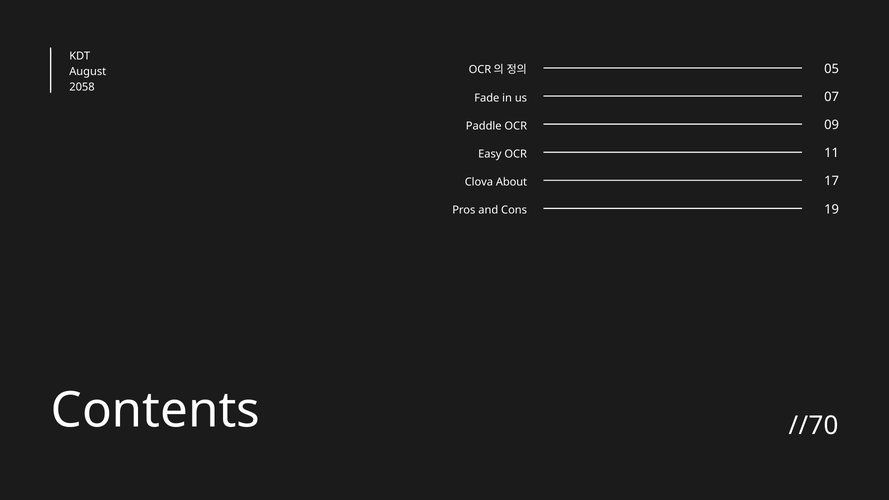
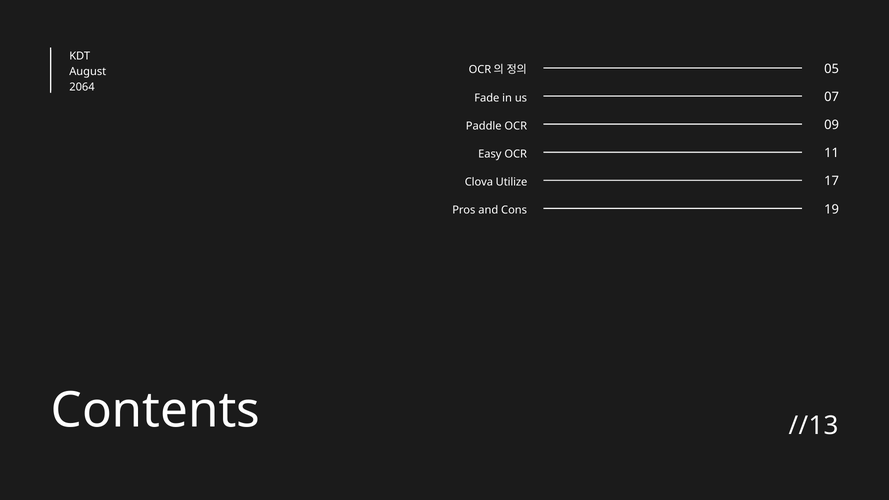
2058: 2058 -> 2064
About: About -> Utilize
//70: //70 -> //13
